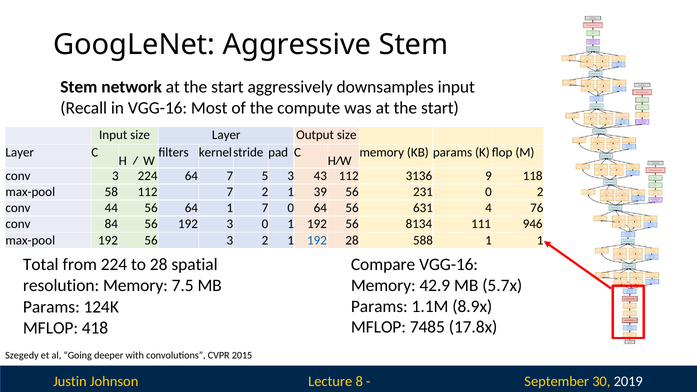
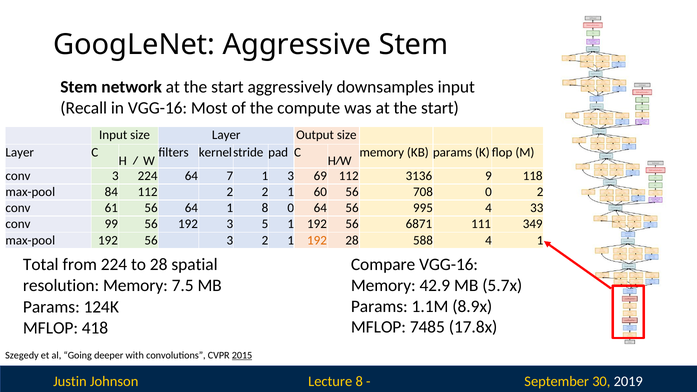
7 5: 5 -> 1
43: 43 -> 69
58: 58 -> 84
112 7: 7 -> 2
39: 39 -> 60
231: 231 -> 708
44: 44 -> 61
1 7: 7 -> 8
631: 631 -> 995
76: 76 -> 33
84: 84 -> 99
3 0: 0 -> 5
8134: 8134 -> 6871
946: 946 -> 349
192 at (317, 240) colour: blue -> orange
588 1: 1 -> 4
2015 underline: none -> present
